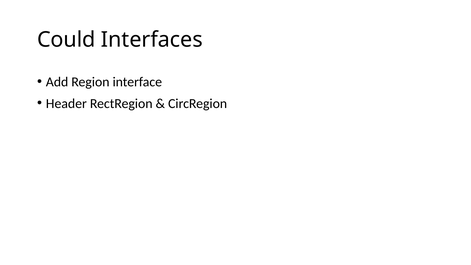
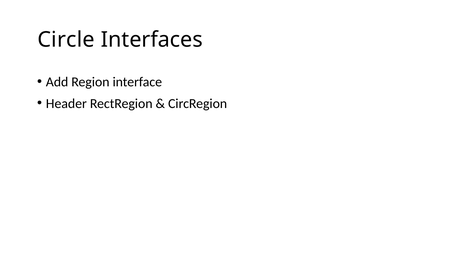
Could: Could -> Circle
